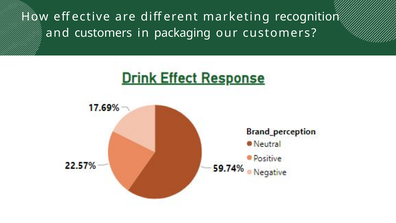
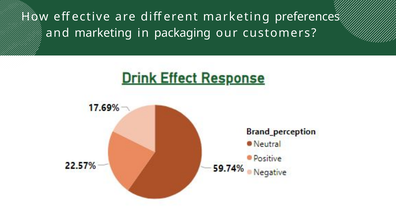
recognition: recognition -> preferences
and customers: customers -> marketing
